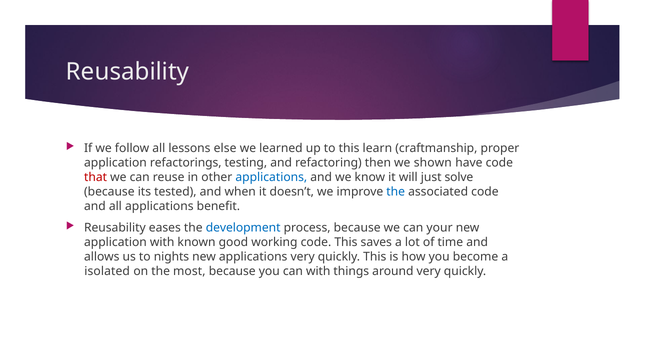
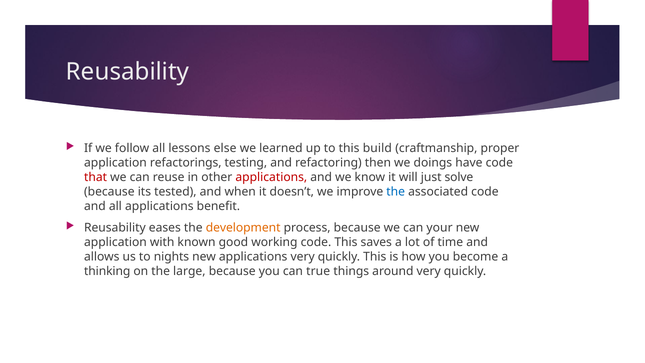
learn: learn -> build
shown: shown -> doings
applications at (271, 177) colour: blue -> red
development colour: blue -> orange
isolated: isolated -> thinking
most: most -> large
can with: with -> true
